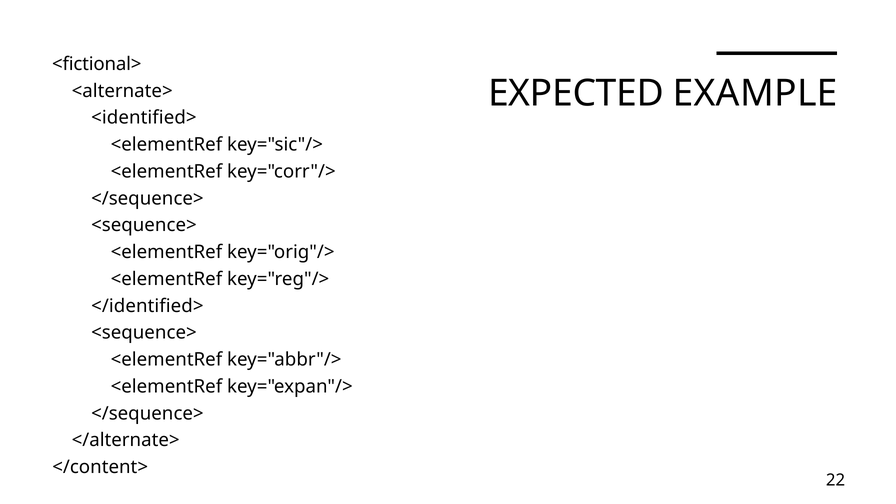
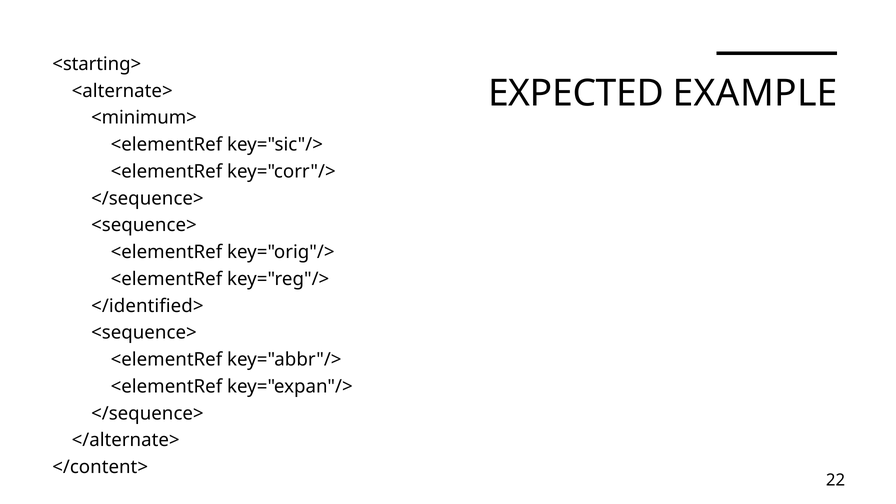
<fictional>: <fictional> -> <starting>
<identified>: <identified> -> <minimum>
